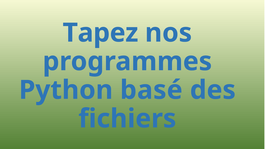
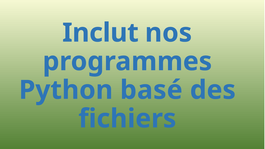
Tapez: Tapez -> Inclut
